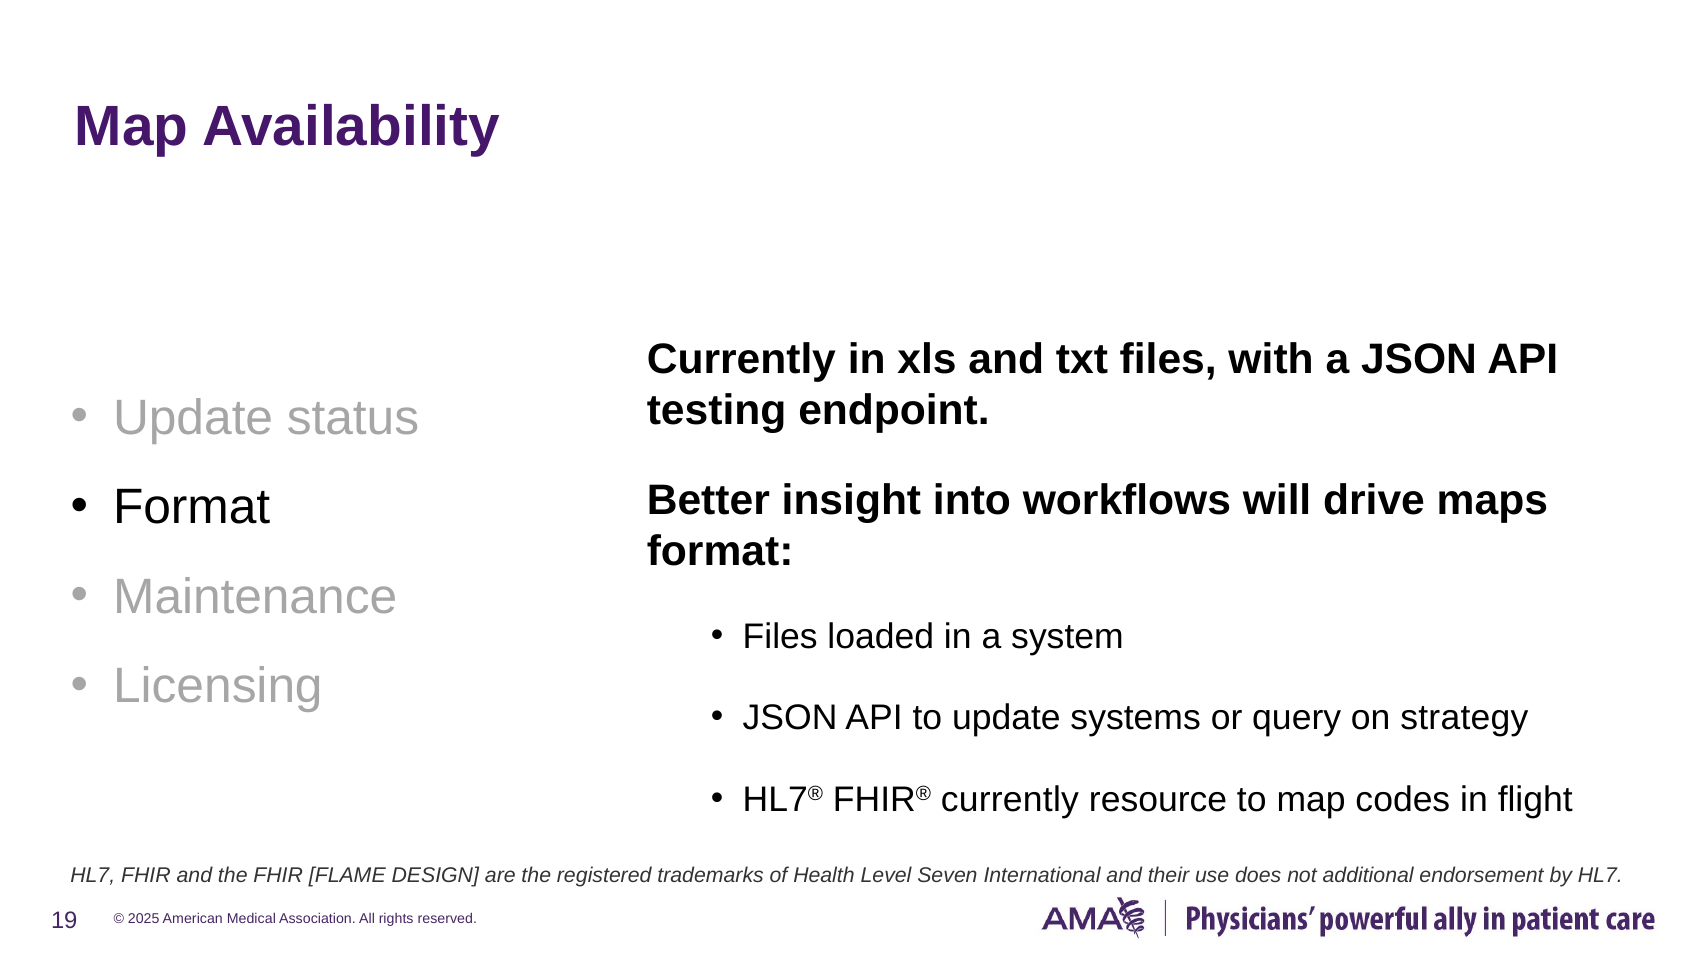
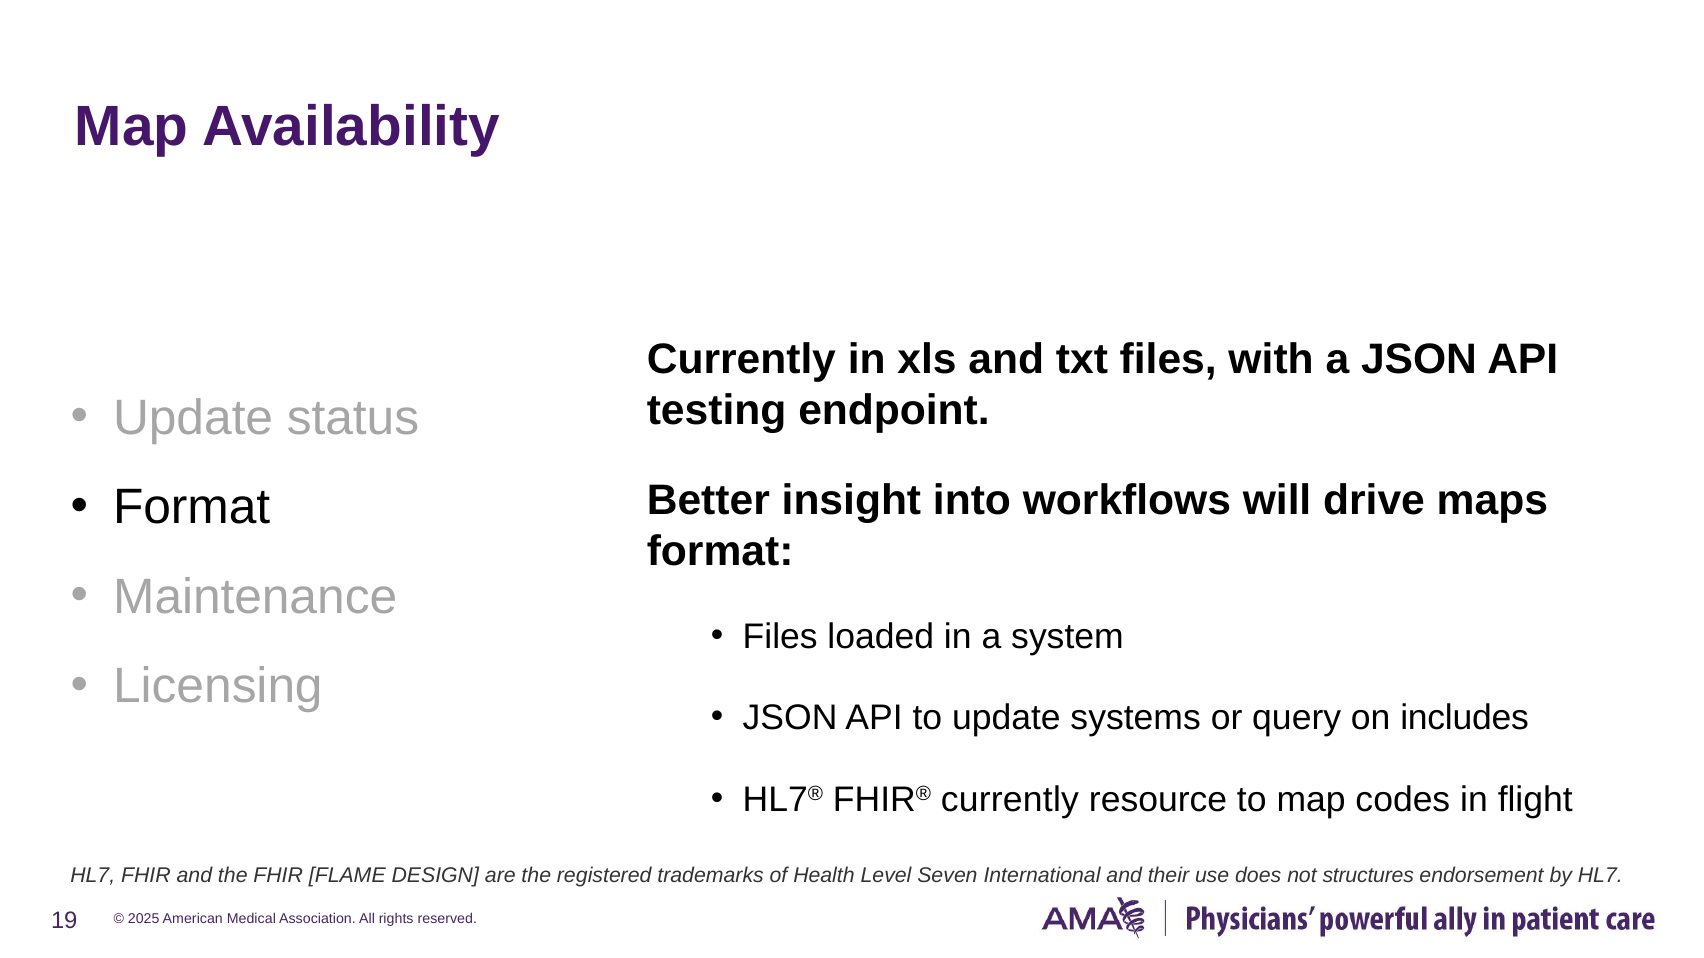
strategy: strategy -> includes
additional: additional -> structures
